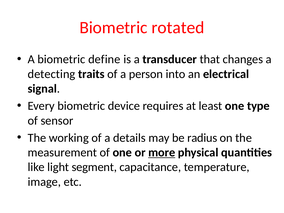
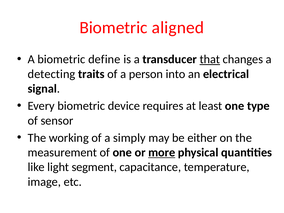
rotated: rotated -> aligned
that underline: none -> present
details: details -> simply
radius: radius -> either
